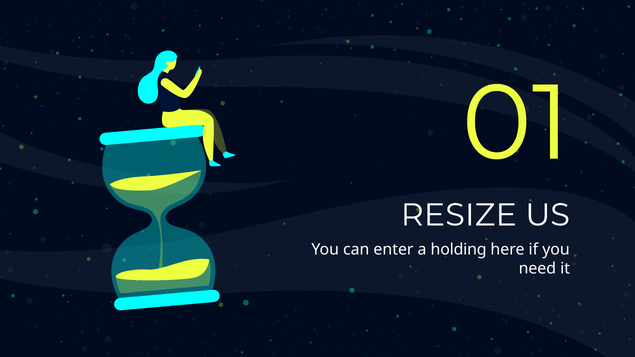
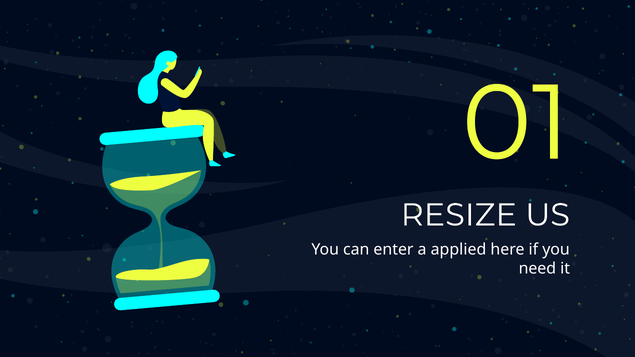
holding: holding -> applied
